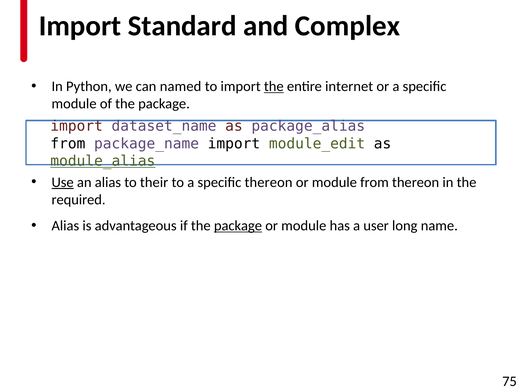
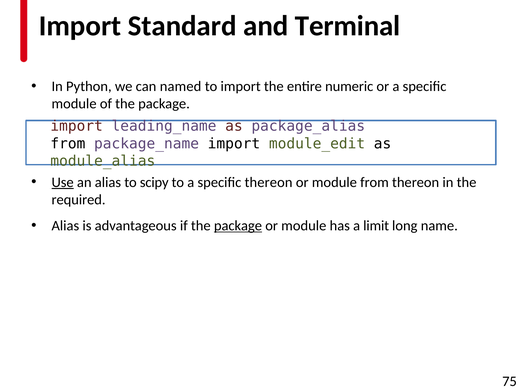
Complex: Complex -> Terminal
the at (274, 86) underline: present -> none
internet: internet -> numeric
dataset_name: dataset_name -> leading_name
module_alias underline: present -> none
their: their -> scipy
user: user -> limit
